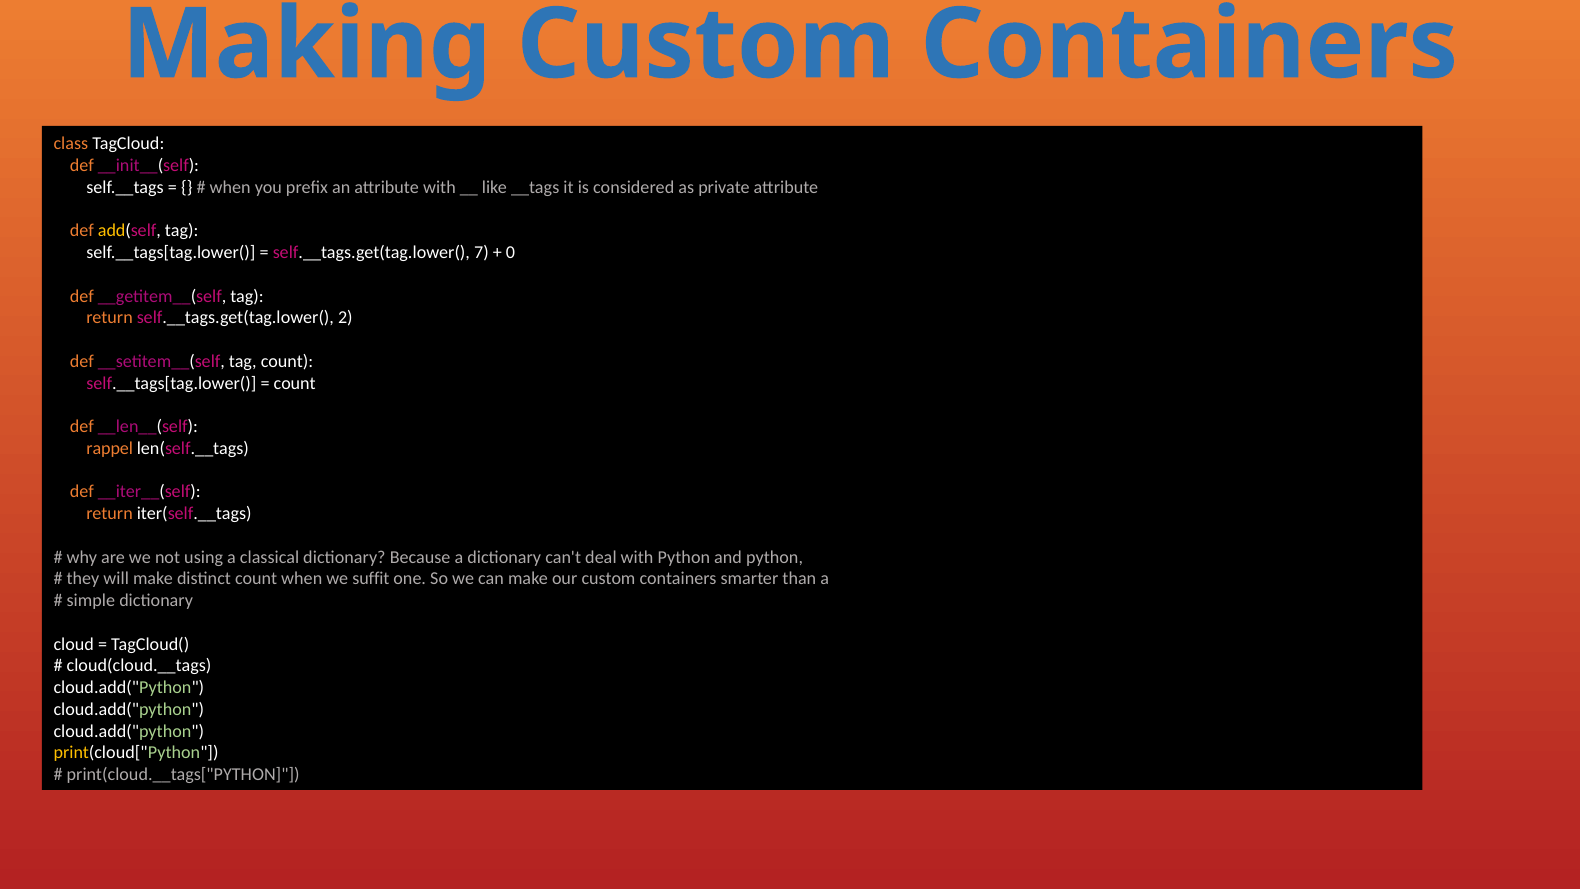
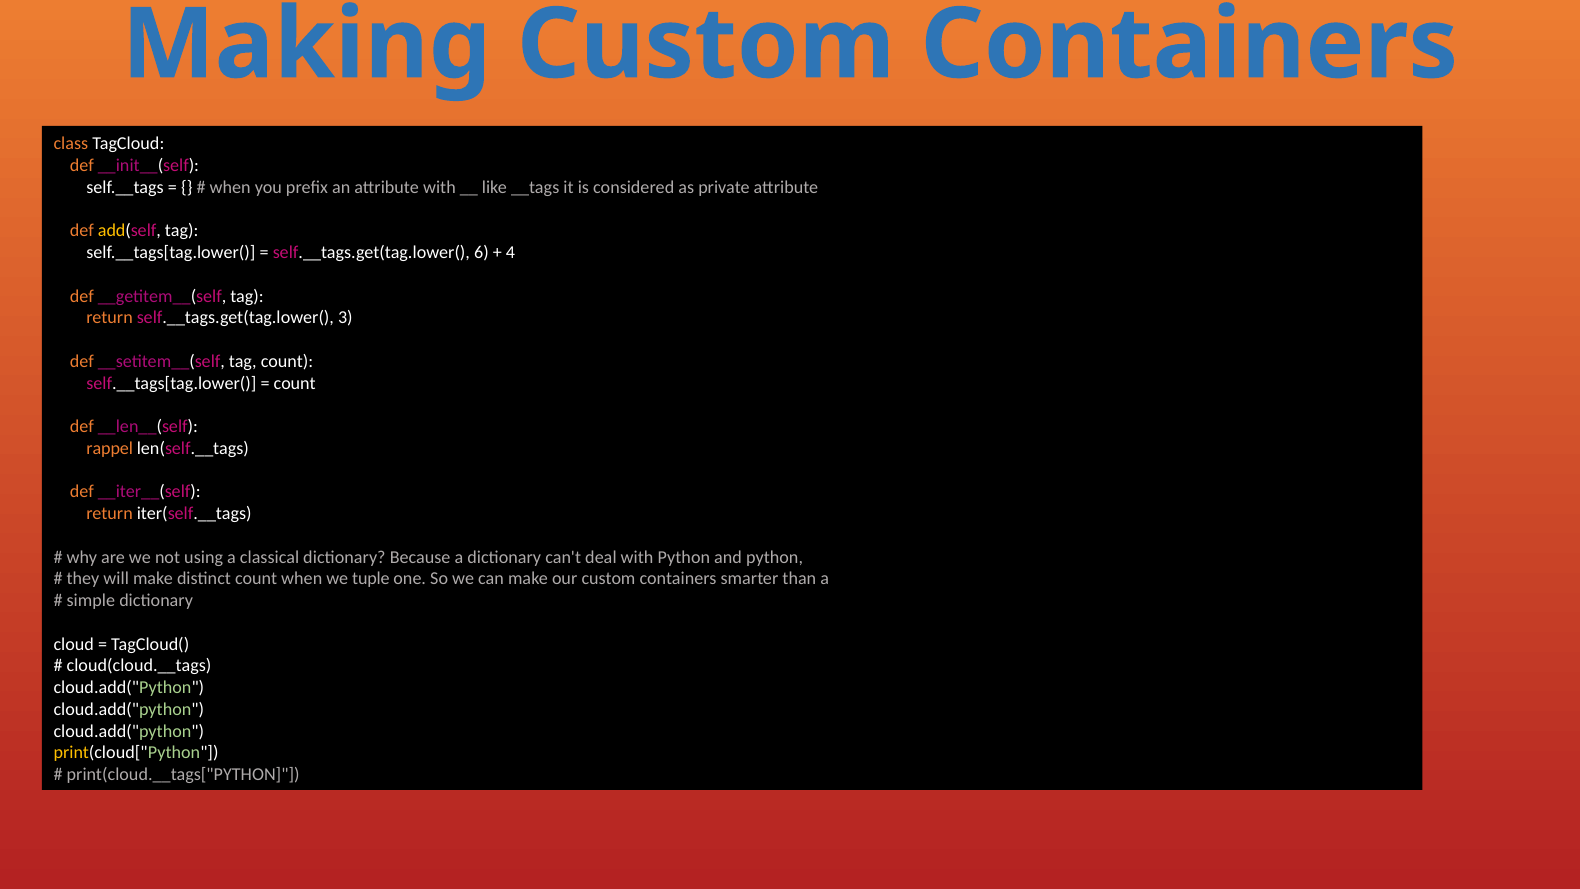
7: 7 -> 6
0: 0 -> 4
2: 2 -> 3
suffit: suffit -> tuple
